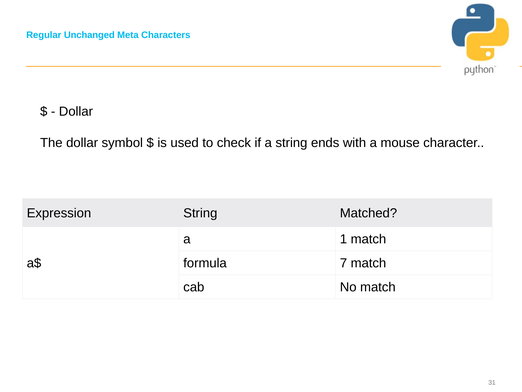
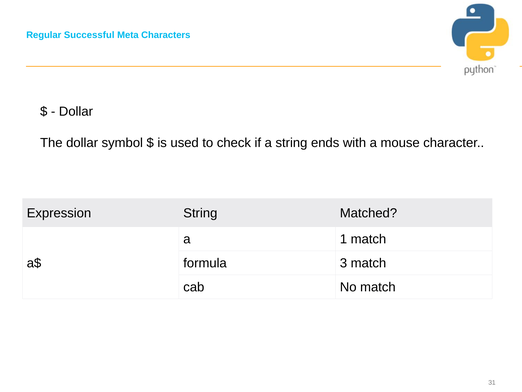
Unchanged: Unchanged -> Successful
7: 7 -> 3
